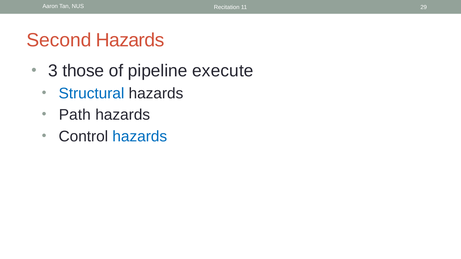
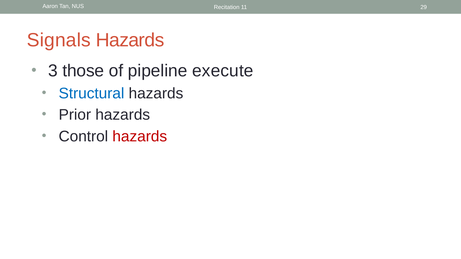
Second: Second -> Signals
Path: Path -> Prior
hazards at (140, 137) colour: blue -> red
